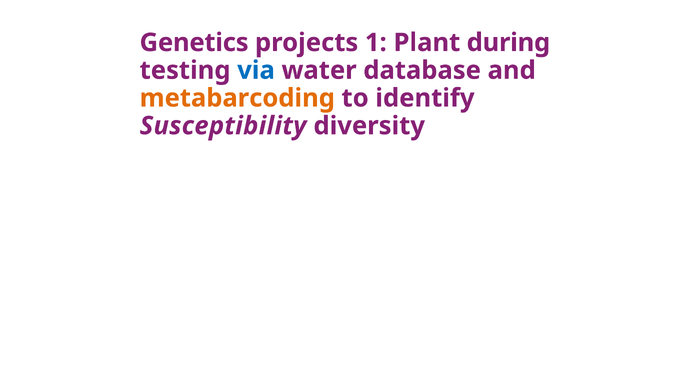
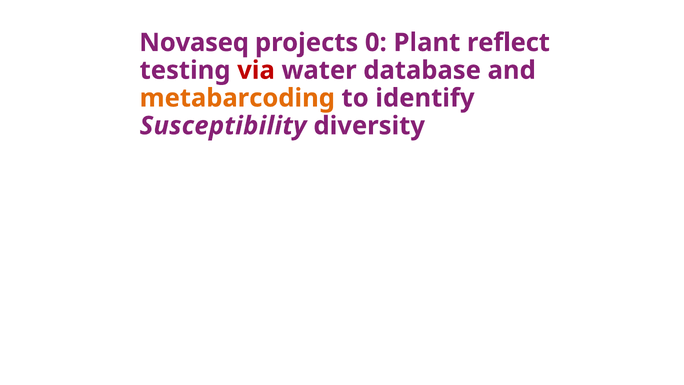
Genetics: Genetics -> Novaseq
1: 1 -> 0
during: during -> reflect
via colour: blue -> red
